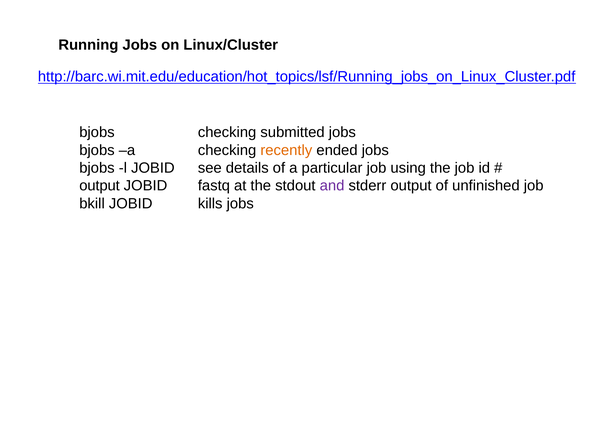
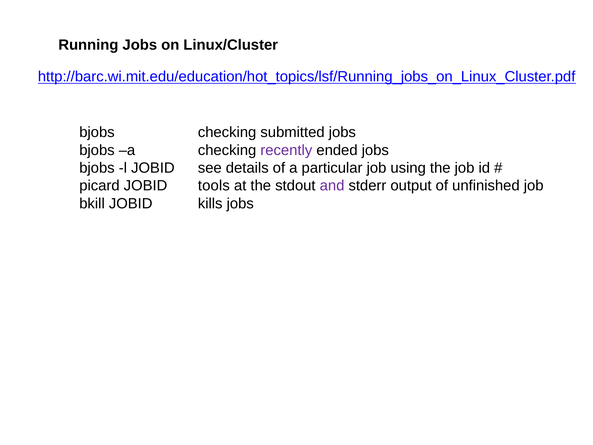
recently colour: orange -> purple
output at (100, 186): output -> picard
fastq: fastq -> tools
